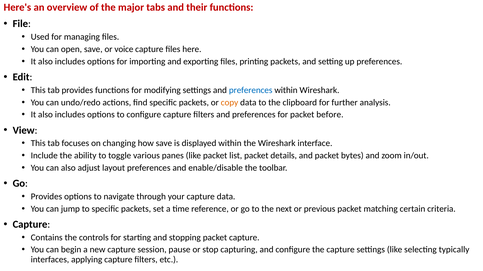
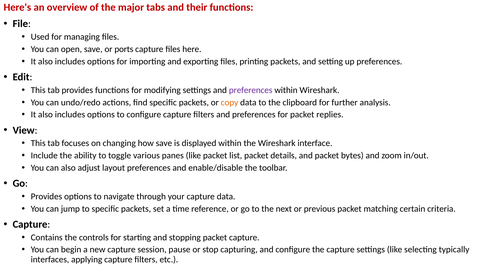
voice: voice -> ports
preferences at (251, 90) colour: blue -> purple
before: before -> replies
